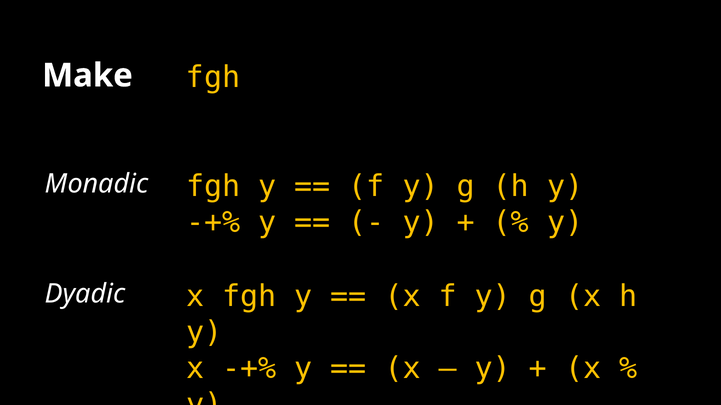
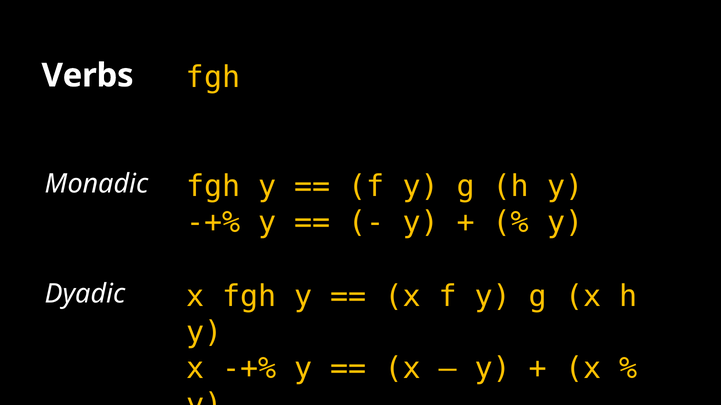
Make: Make -> Verbs
